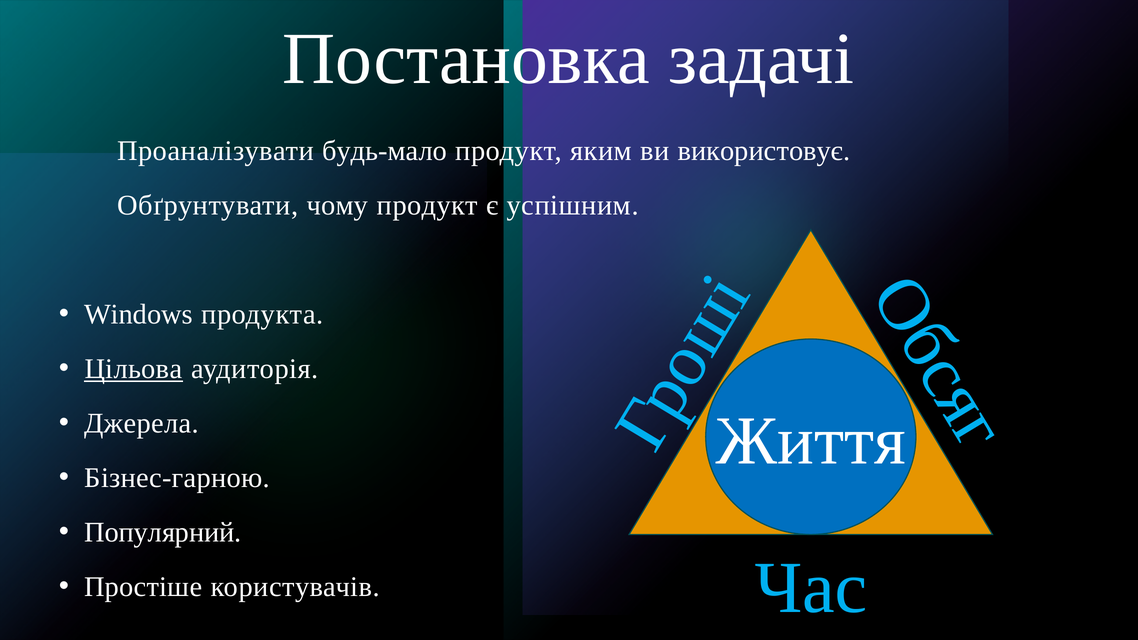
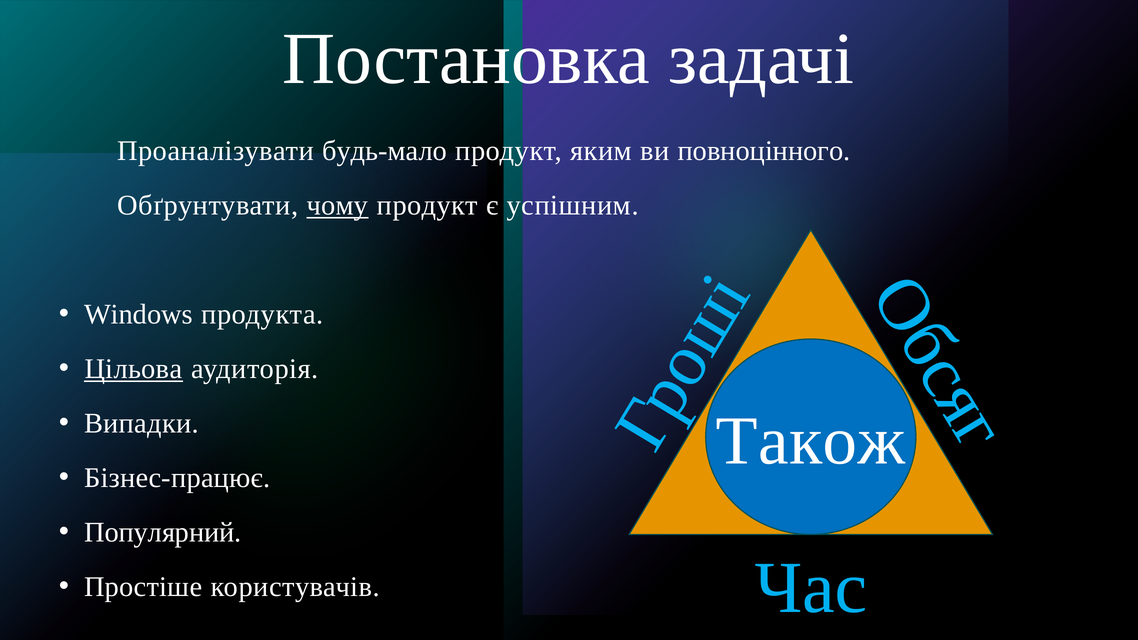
використовує: використовує -> повноцінного
чому underline: none -> present
Джерела: Джерела -> Випадки
Життя: Життя -> Також
Бізнес-гарною: Бізнес-гарною -> Бізнес-працює
